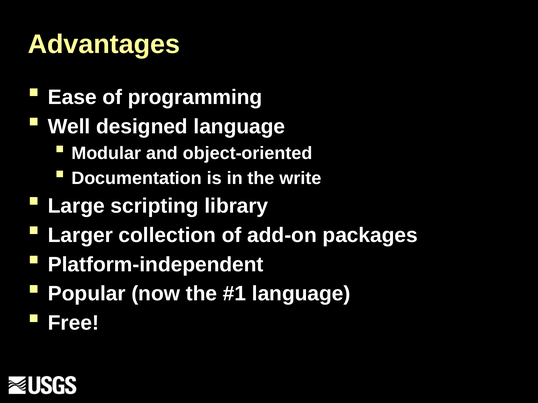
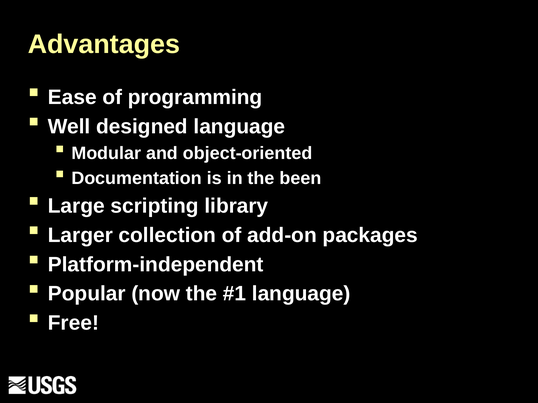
write: write -> been
